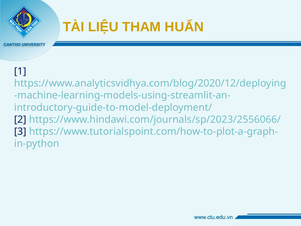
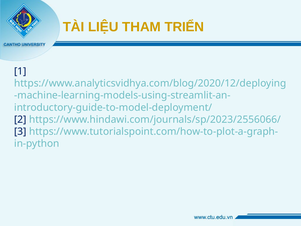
HUẤN: HUẤN -> TRIỂN
